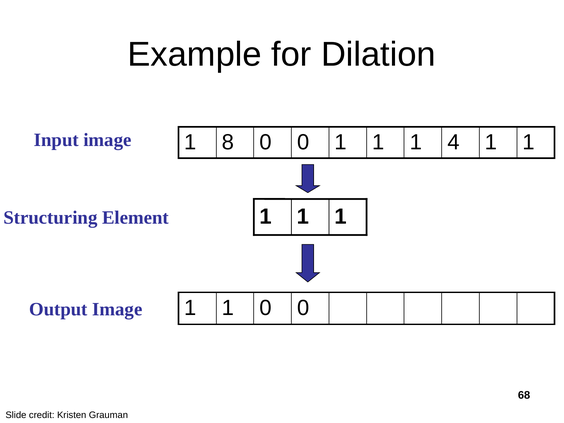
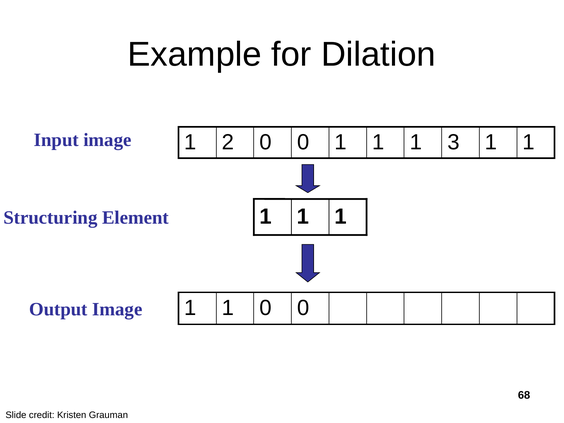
8: 8 -> 2
4: 4 -> 3
